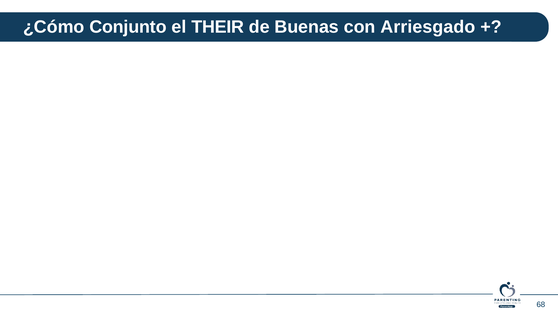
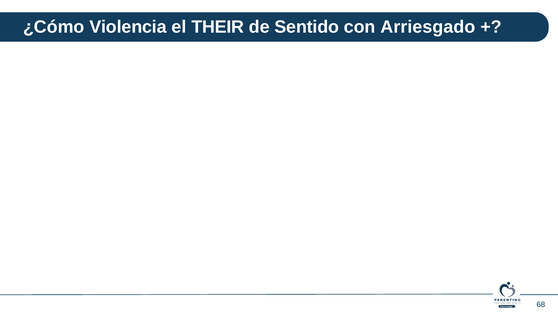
Conjunto: Conjunto -> Violencia
Buenas: Buenas -> Sentido
